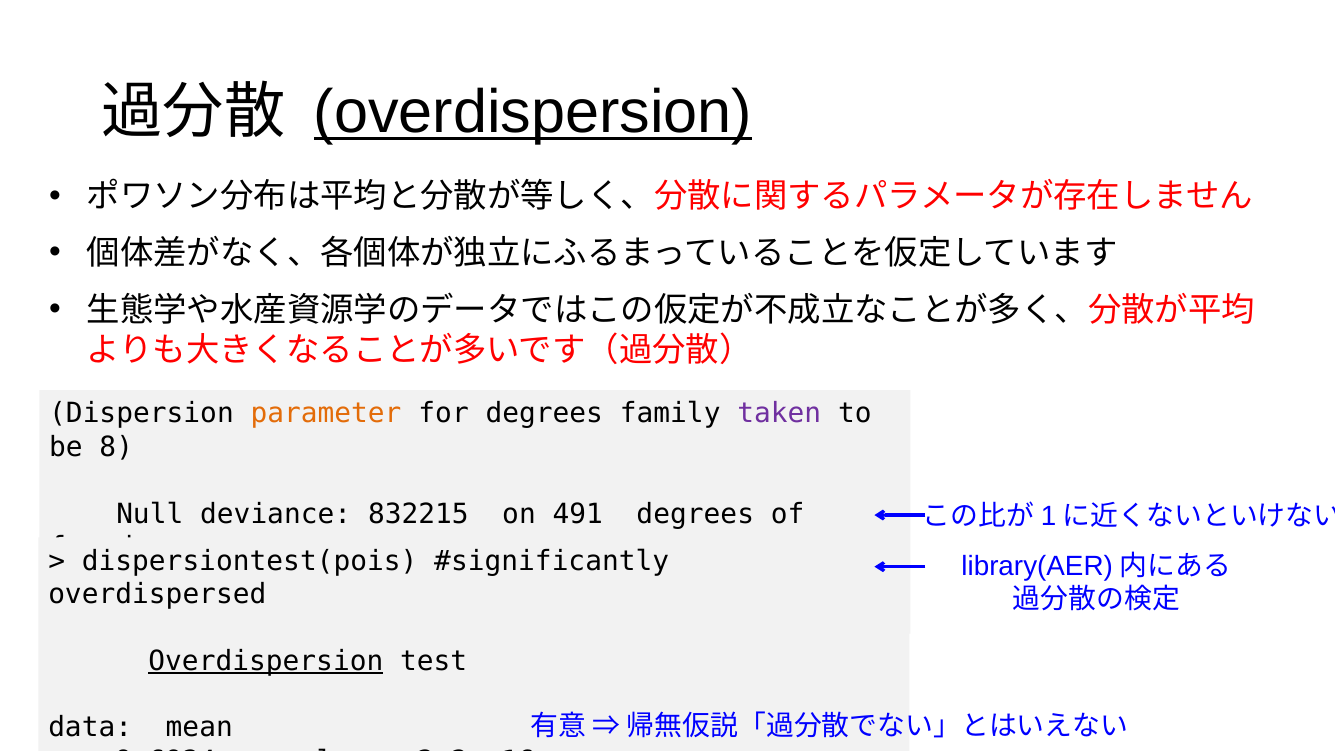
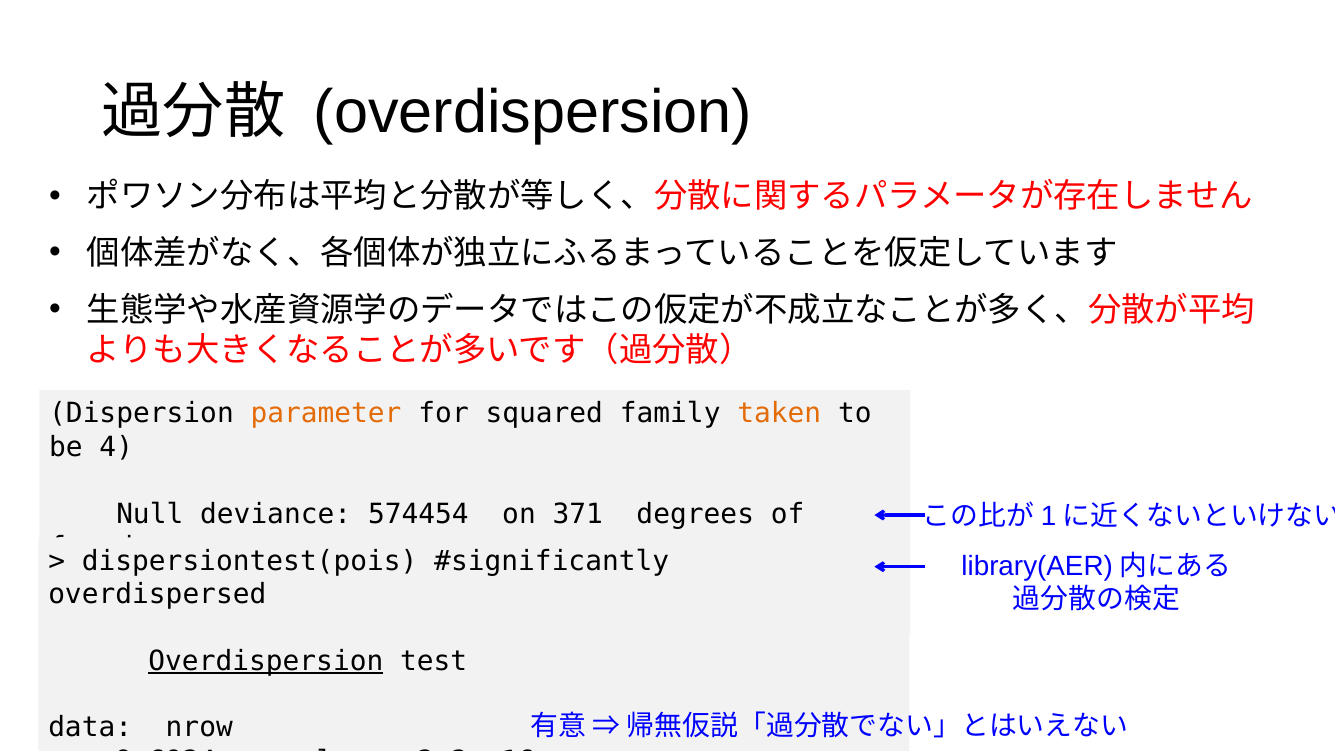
overdispersion at (533, 112) underline: present -> none
for degrees: degrees -> squared
taken colour: purple -> orange
8: 8 -> 4
832215: 832215 -> 574454
491: 491 -> 371
mean: mean -> nrow
